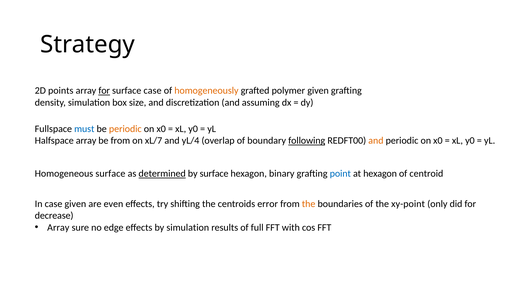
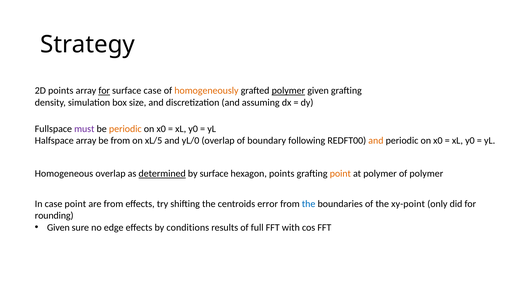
polymer at (288, 91) underline: none -> present
must colour: blue -> purple
xL/7: xL/7 -> xL/5
yL/4: yL/4 -> yL/0
following underline: present -> none
Homogeneous surface: surface -> overlap
hexagon binary: binary -> points
point at (340, 174) colour: blue -> orange
at hexagon: hexagon -> polymer
of centroid: centroid -> polymer
case given: given -> point
are even: even -> from
the at (309, 204) colour: orange -> blue
decrease: decrease -> rounding
Array at (58, 228): Array -> Given
by simulation: simulation -> conditions
